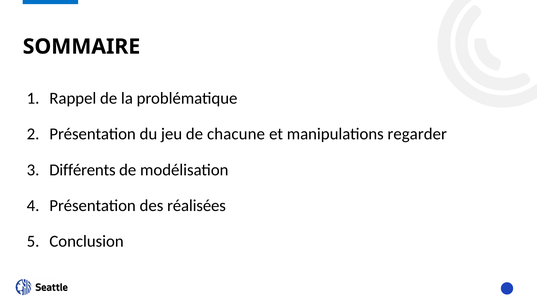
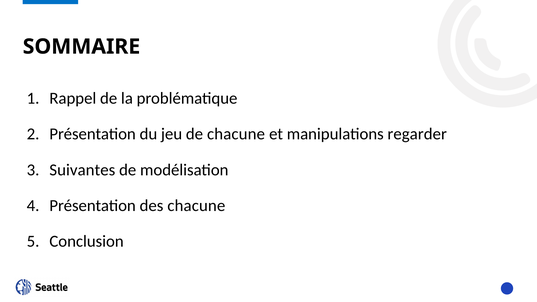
Différents: Différents -> Suivantes
des réalisées: réalisées -> chacune
